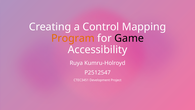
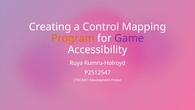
Game colour: black -> purple
